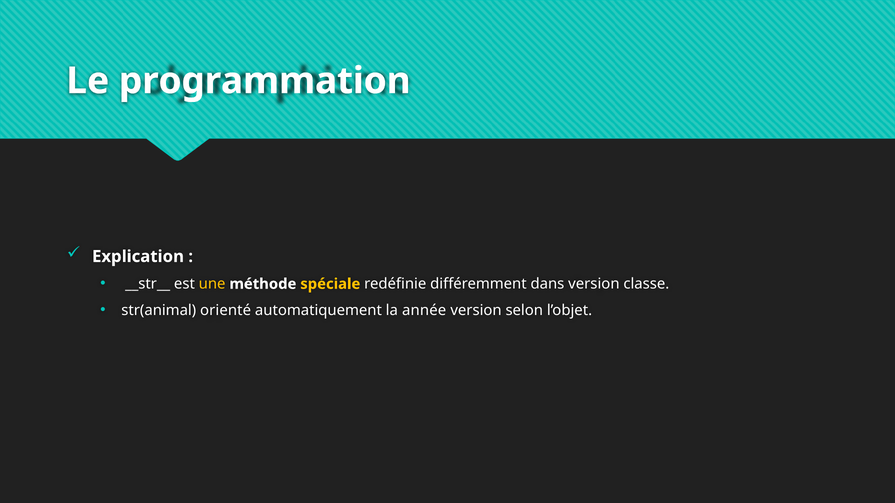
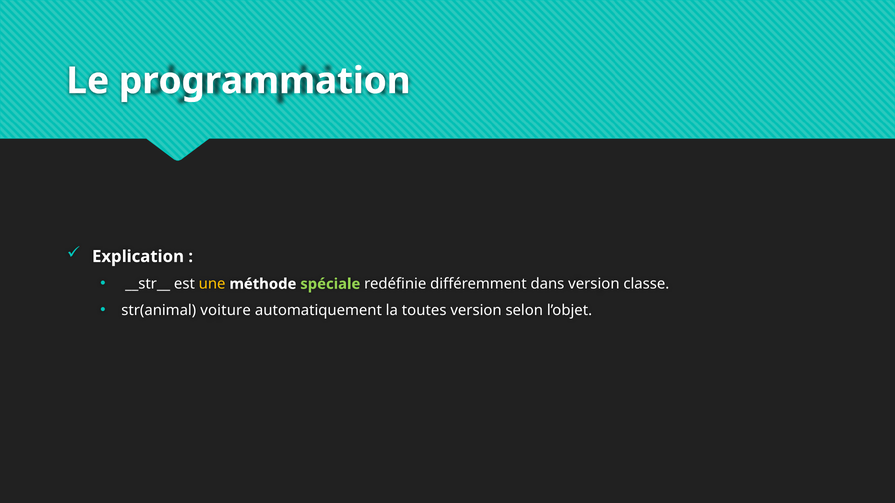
spéciale colour: yellow -> light green
orienté: orienté -> voiture
année: année -> toutes
